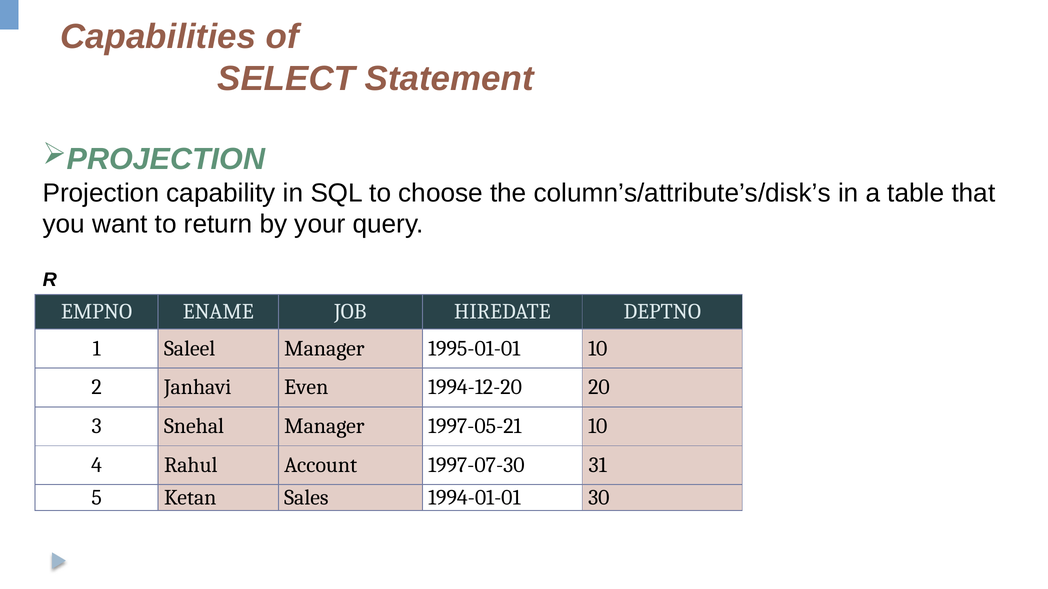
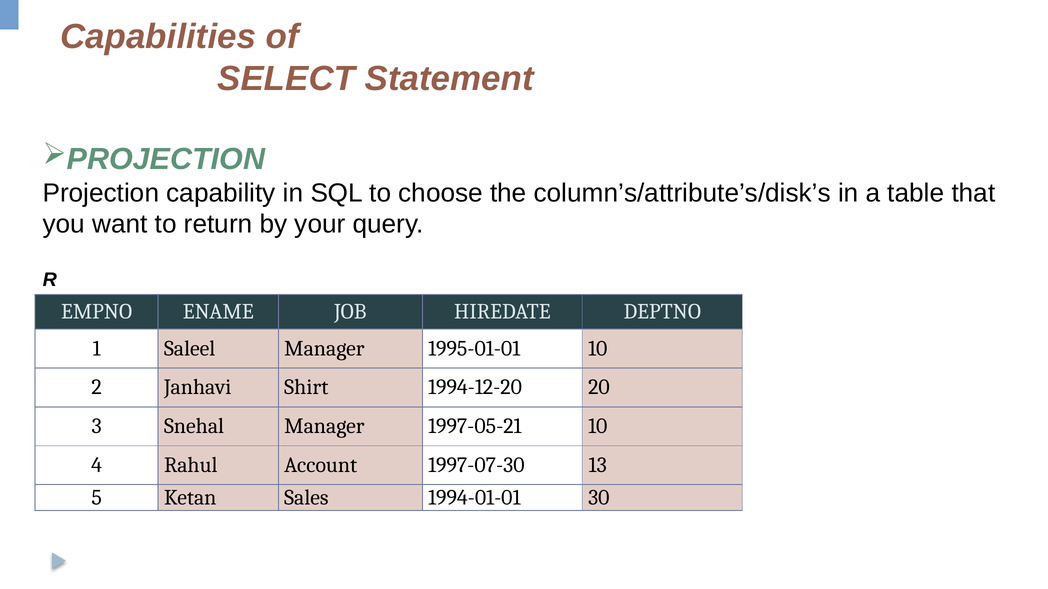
Even: Even -> Shirt
31: 31 -> 13
